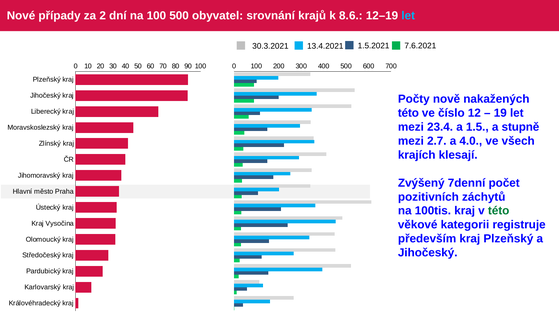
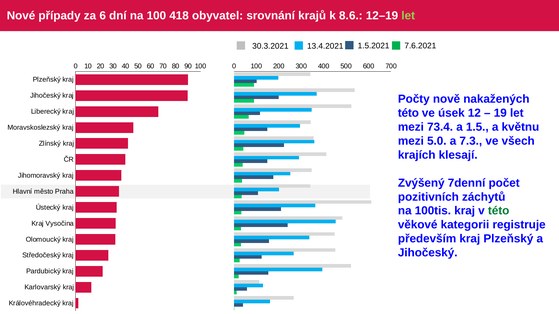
2: 2 -> 6
100 500: 500 -> 418
let at (408, 16) colour: light blue -> light green
číslo: číslo -> úsek
23.4: 23.4 -> 73.4
stupně: stupně -> květnu
2.7: 2.7 -> 5.0
4.0: 4.0 -> 7.3
